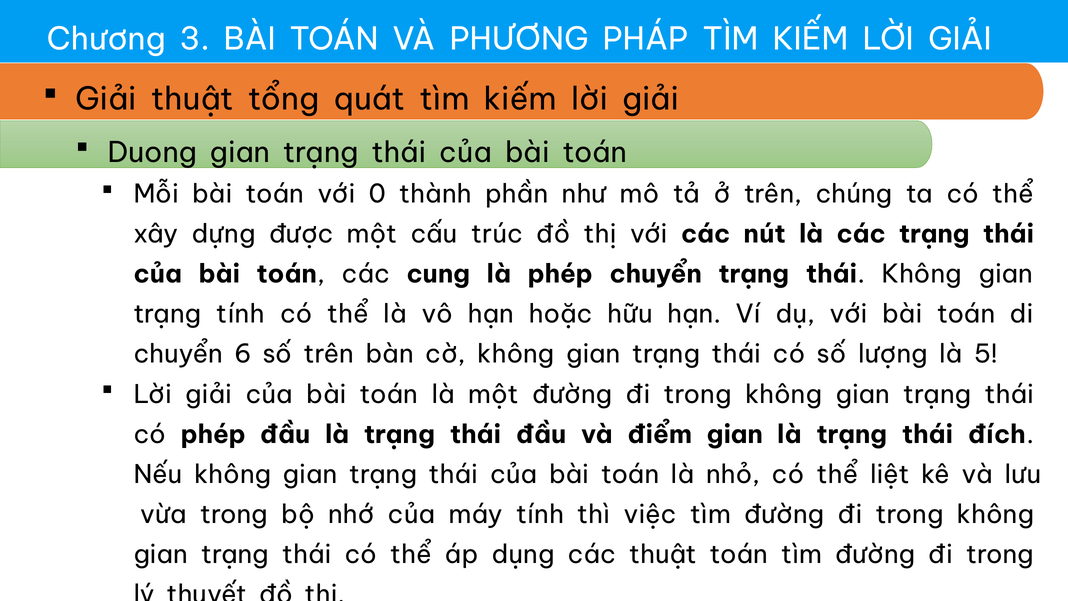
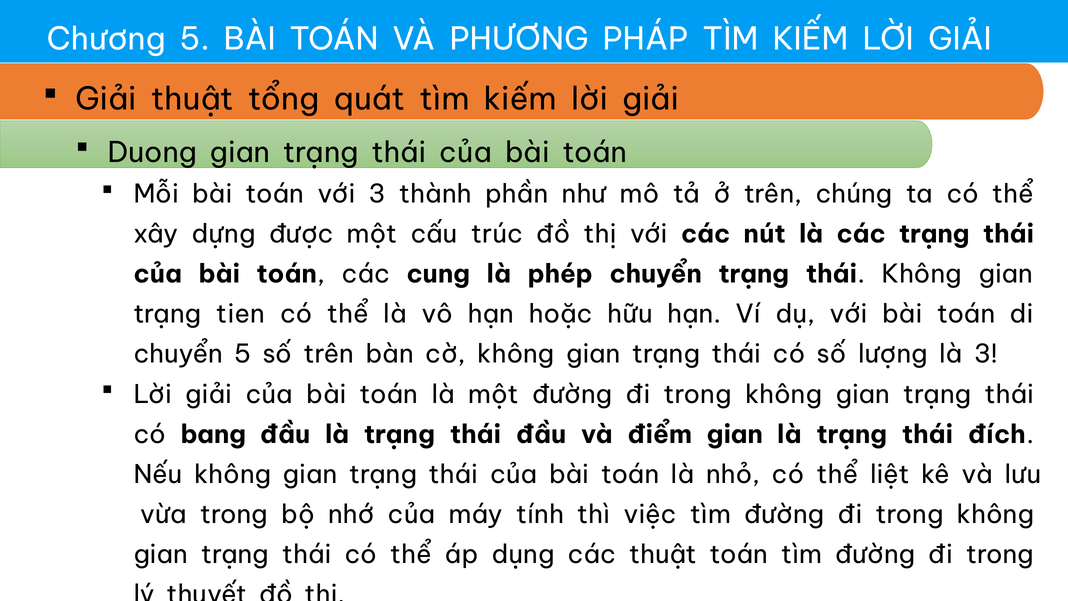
Chương 3: 3 -> 5
với 0: 0 -> 3
trạng tính: tính -> tien
chuyển 6: 6 -> 5
là 5: 5 -> 3
có phép: phép -> bang
